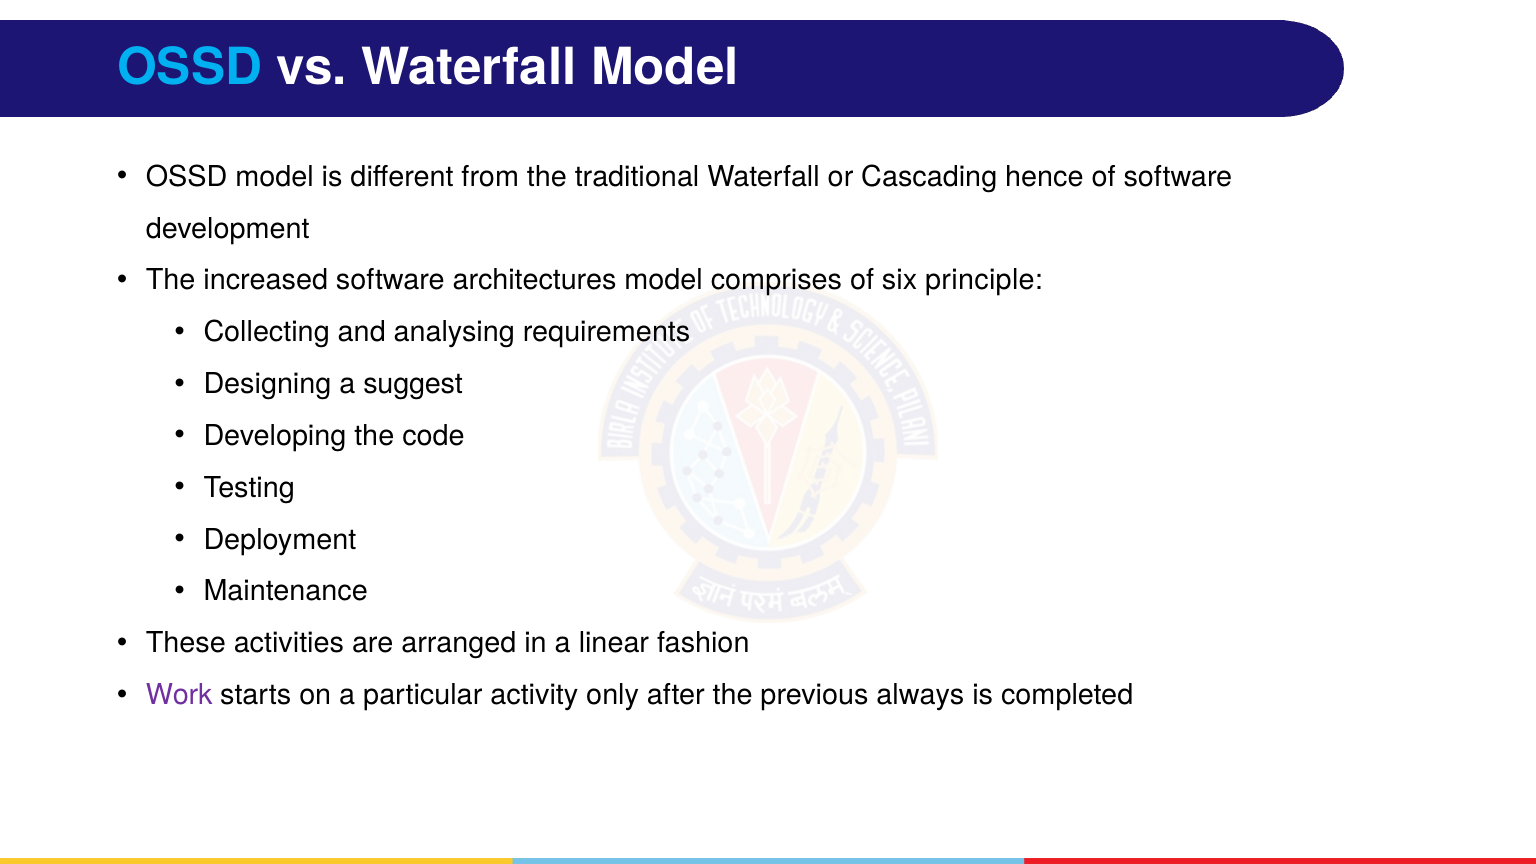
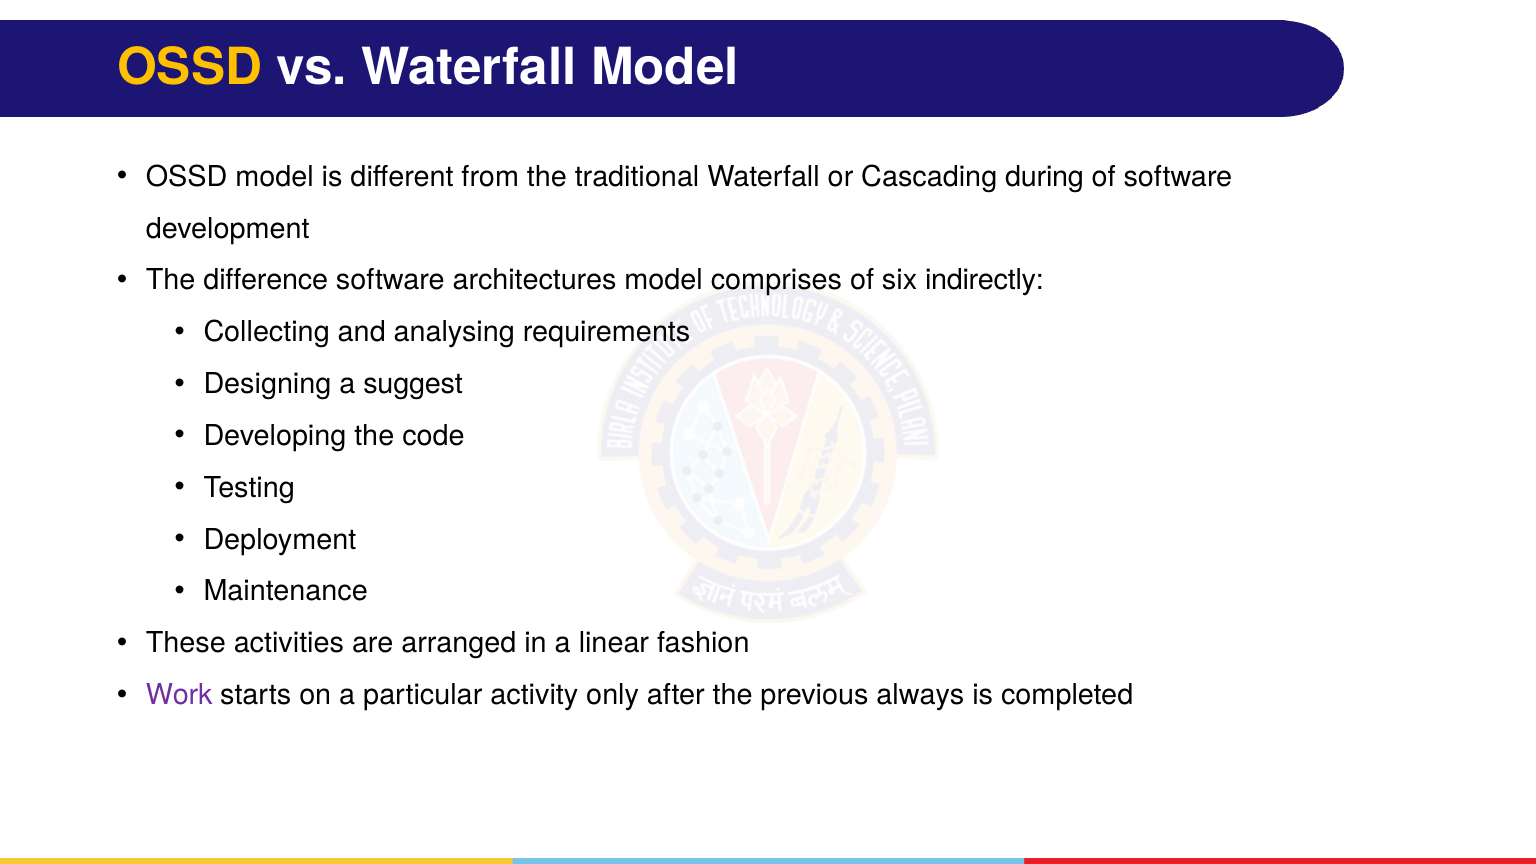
OSSD at (190, 68) colour: light blue -> yellow
hence: hence -> during
increased: increased -> difference
principle: principle -> indirectly
